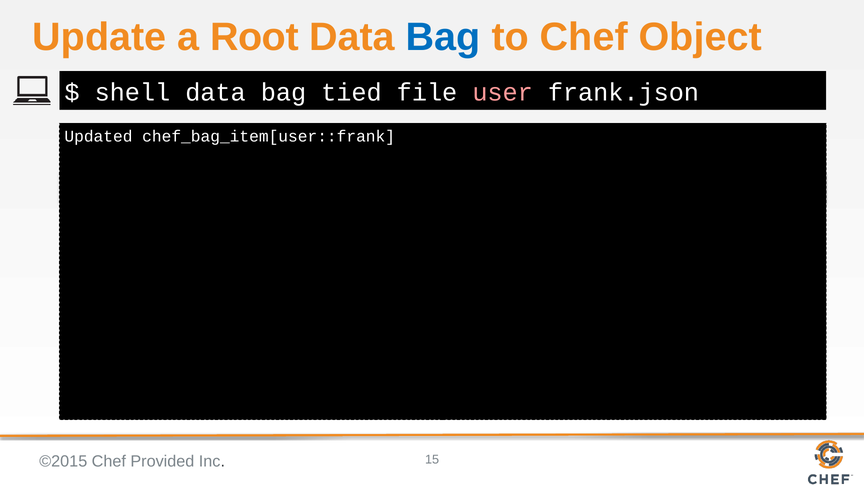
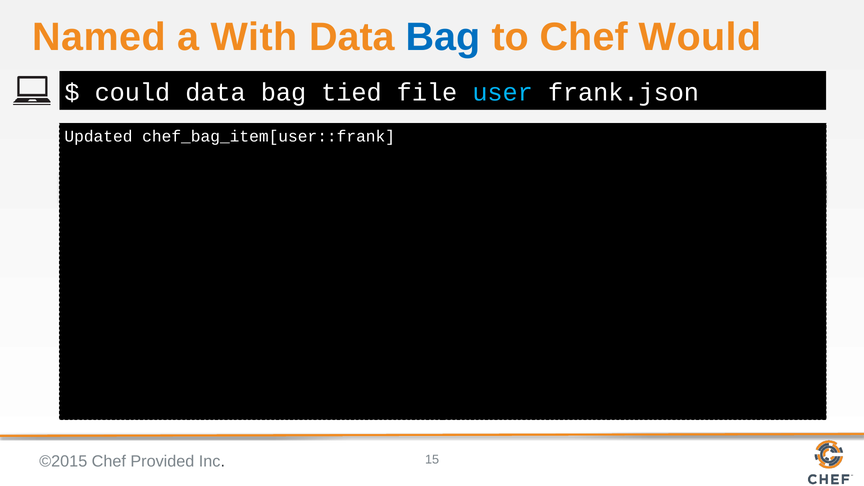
Update: Update -> Named
Root: Root -> With
Object: Object -> Would
shell: shell -> could
user colour: pink -> light blue
